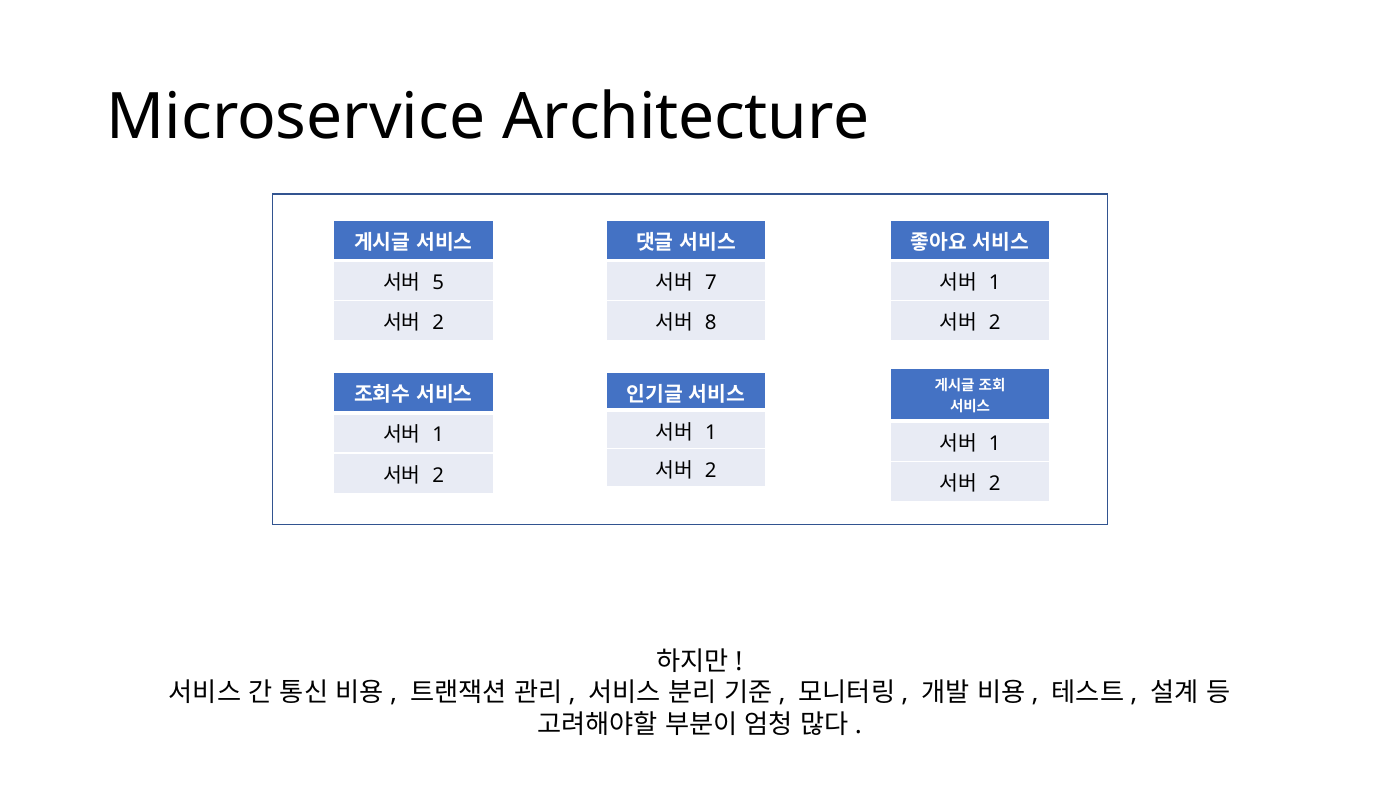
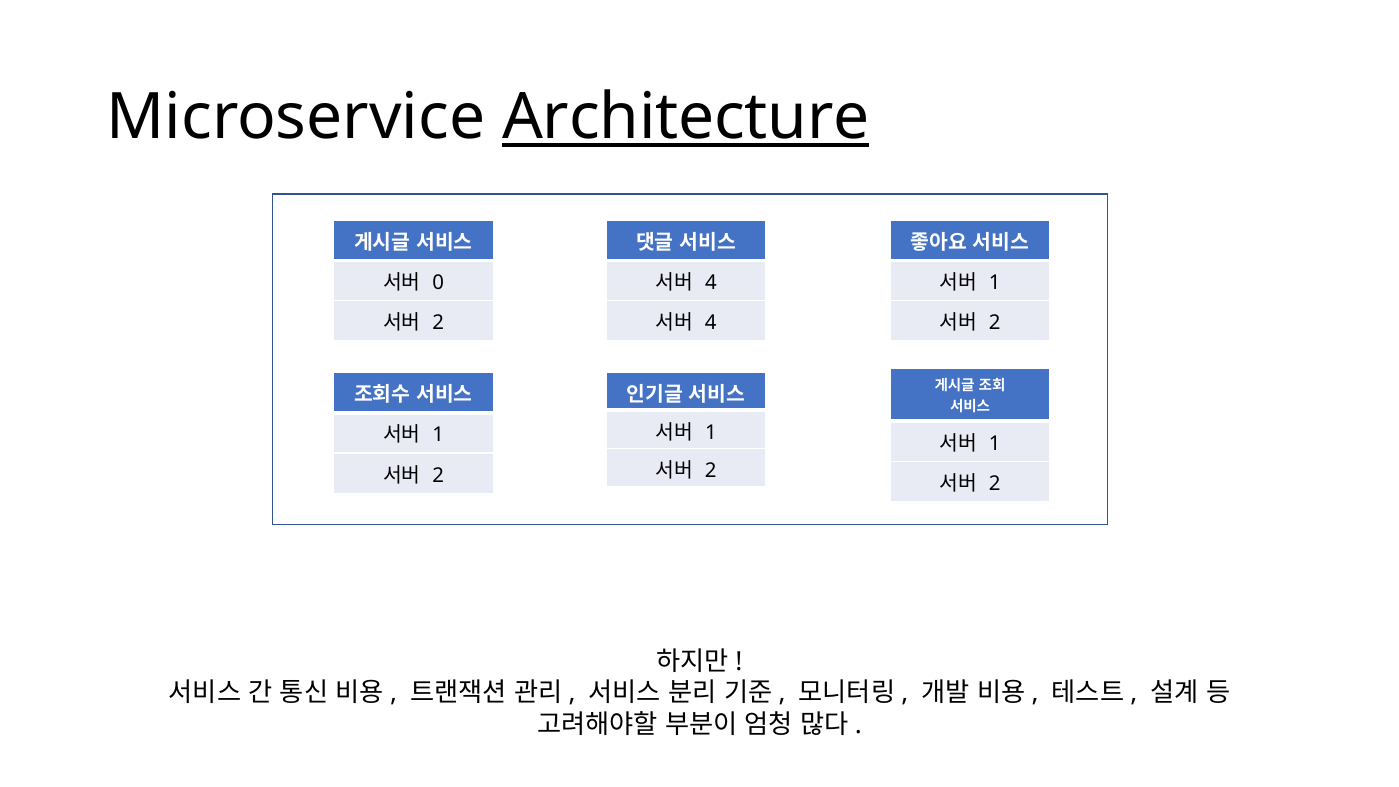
Architecture underline: none -> present
5: 5 -> 0
7 at (711, 283): 7 -> 4
8 at (711, 323): 8 -> 4
